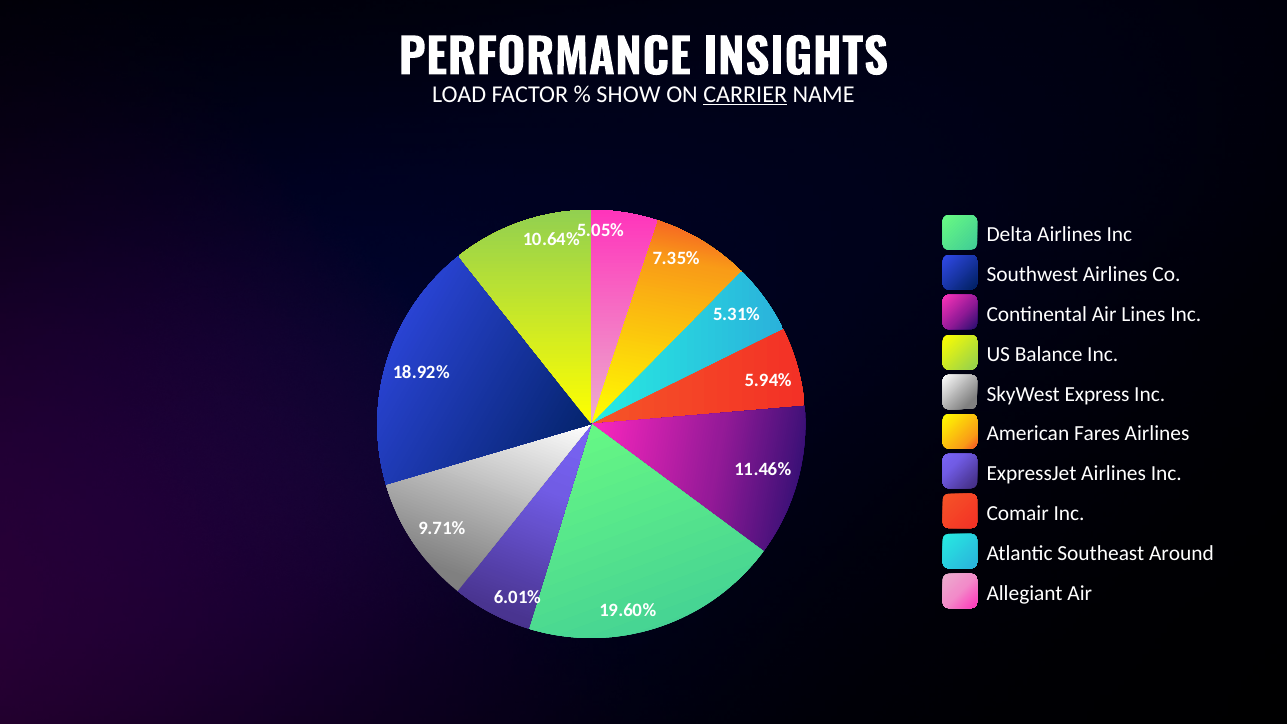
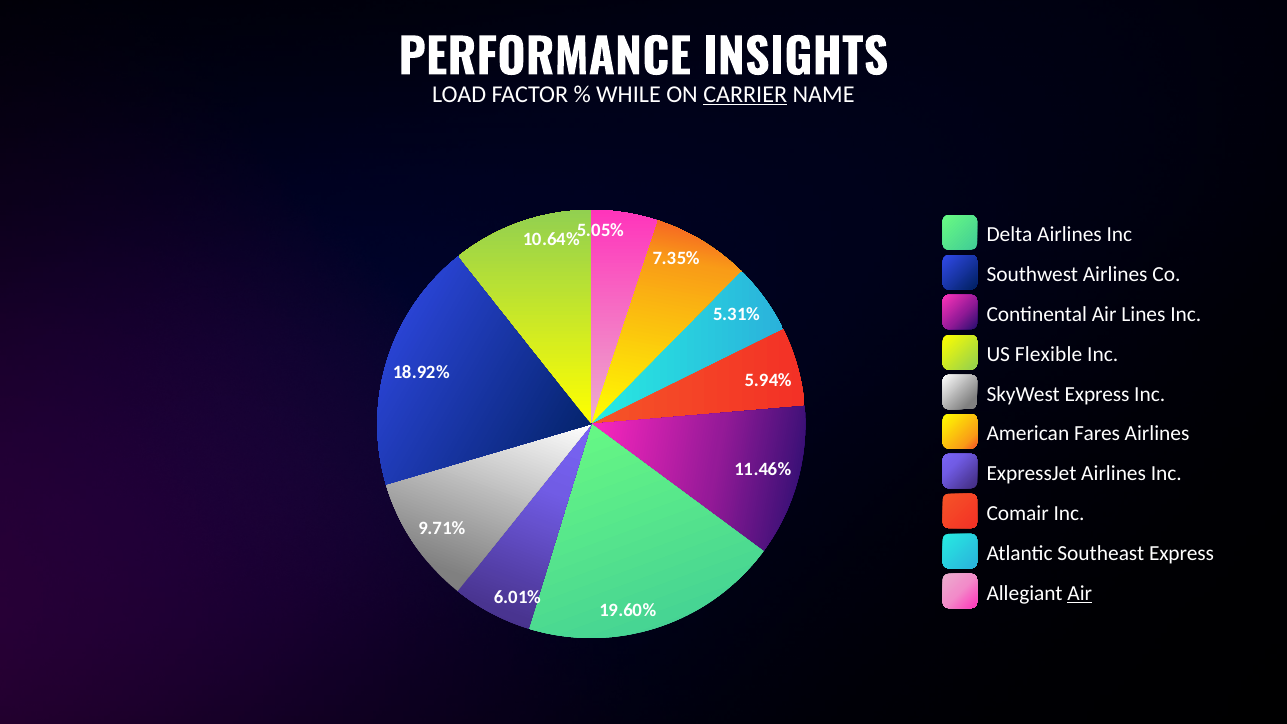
SHOW: SHOW -> WHILE
Balance: Balance -> Flexible
Southeast Around: Around -> Express
Air at (1080, 593) underline: none -> present
